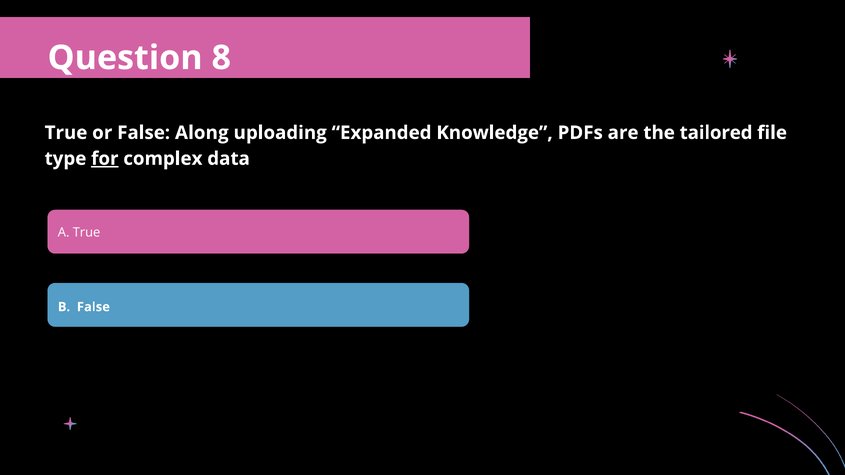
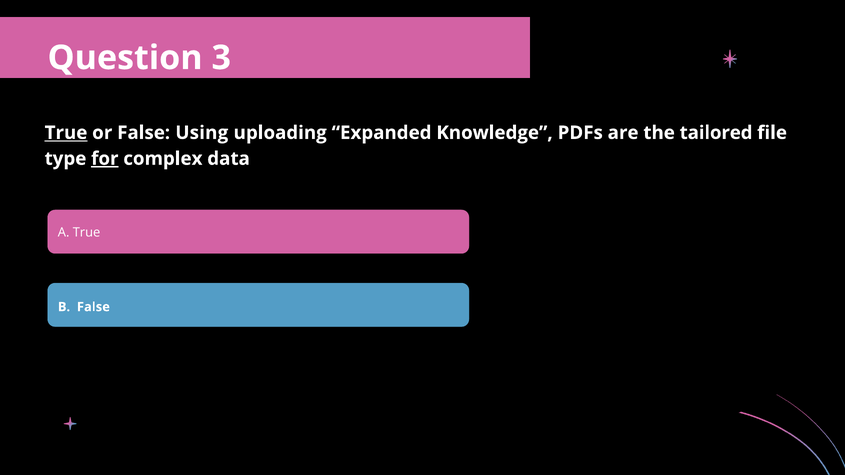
8: 8 -> 3
True at (66, 133) underline: none -> present
Along: Along -> Using
